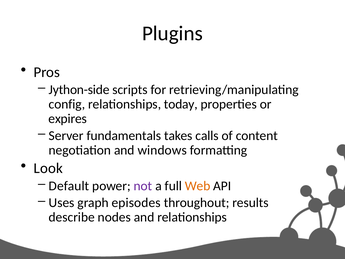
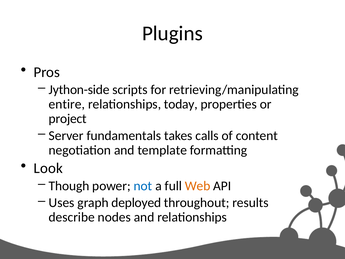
config: config -> entire
expires: expires -> project
windows: windows -> template
Default: Default -> Though
not colour: purple -> blue
episodes: episodes -> deployed
